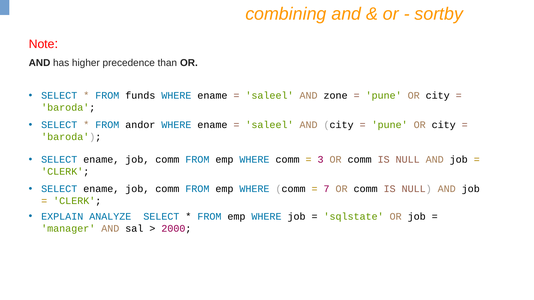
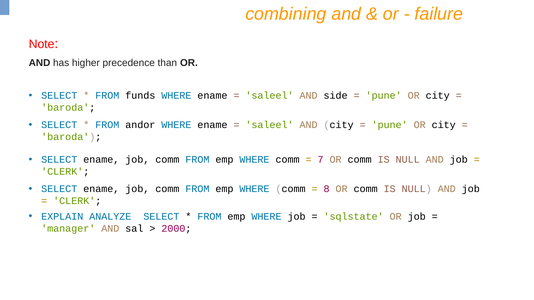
sortby: sortby -> failure
zone: zone -> side
3: 3 -> 7
7: 7 -> 8
